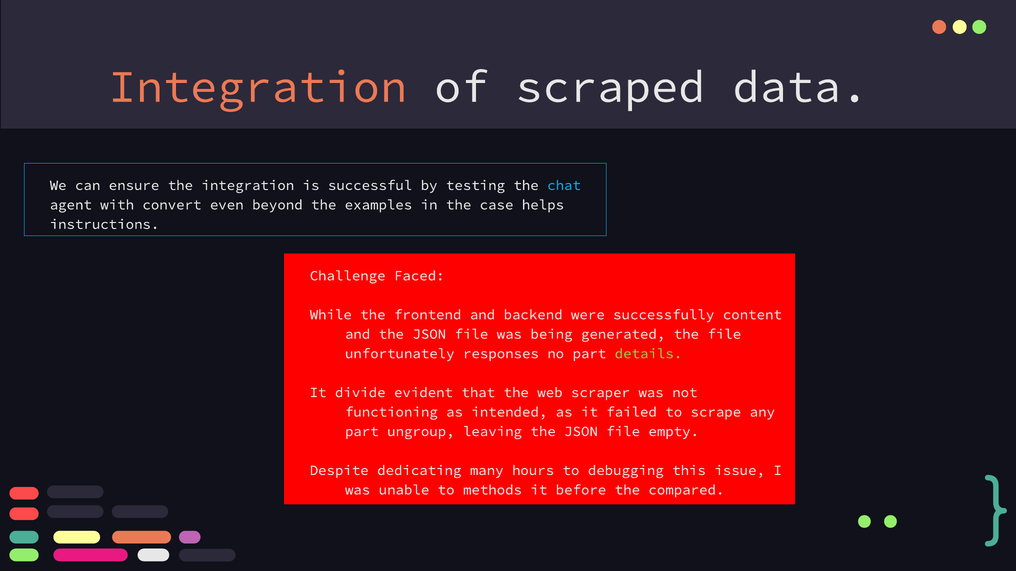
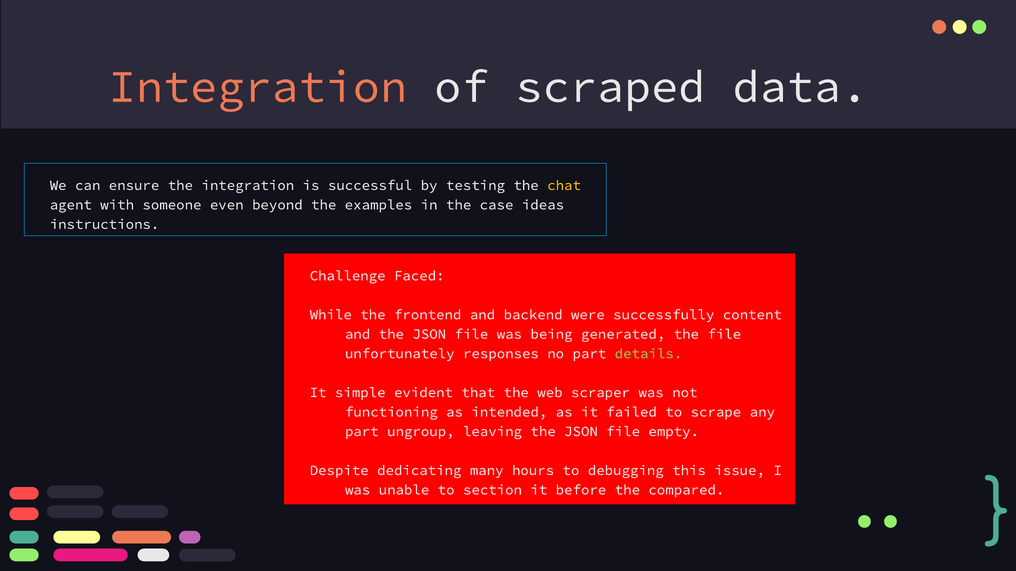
chat colour: light blue -> yellow
convert: convert -> someone
helps: helps -> ideas
divide: divide -> simple
methods: methods -> section
